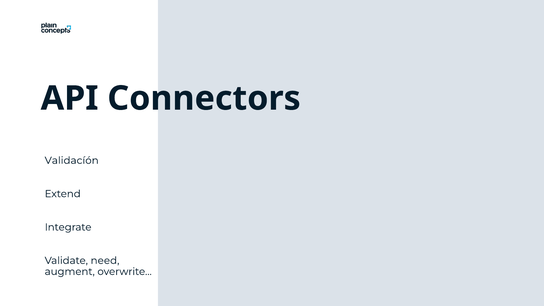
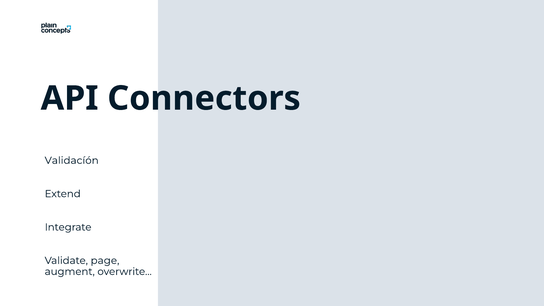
need: need -> page
